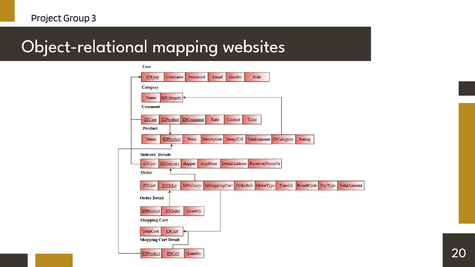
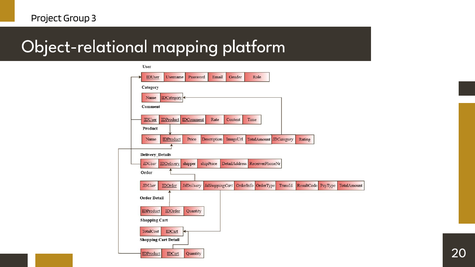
websites: websites -> platform
